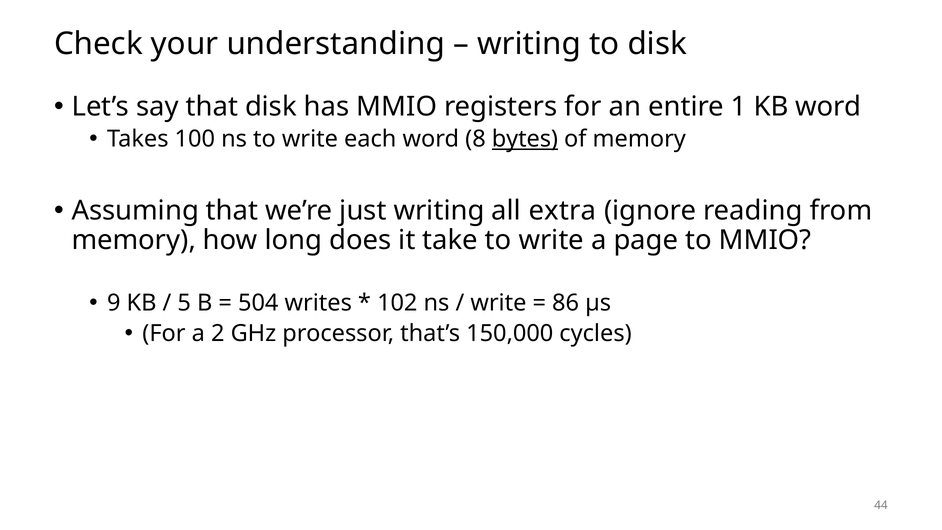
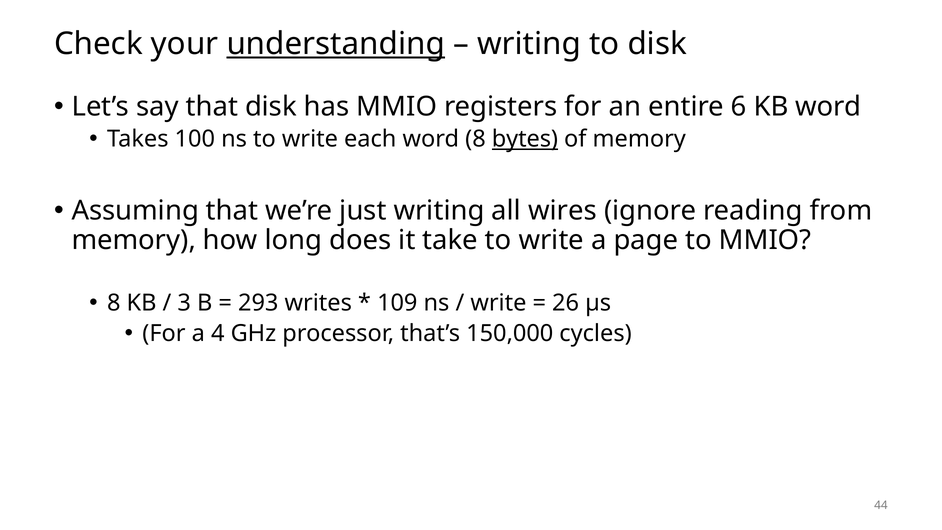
understanding underline: none -> present
1: 1 -> 6
extra: extra -> wires
9 at (114, 303): 9 -> 8
5: 5 -> 3
504: 504 -> 293
102: 102 -> 109
86: 86 -> 26
2: 2 -> 4
